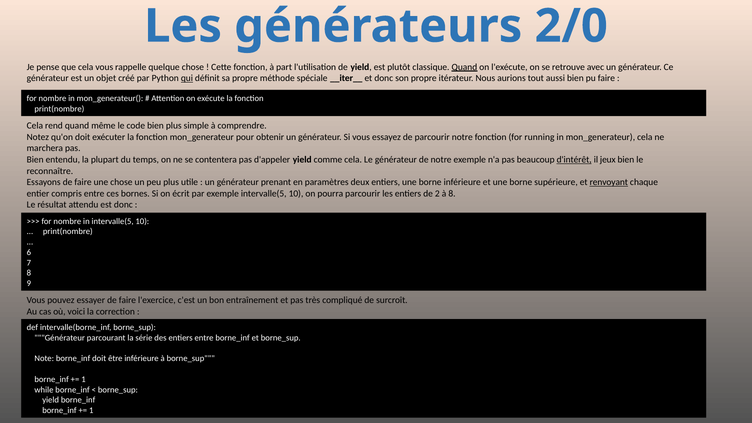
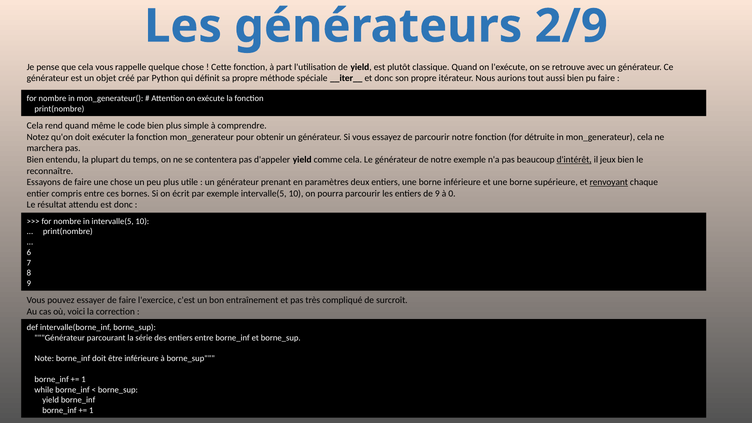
2/0: 2/0 -> 2/9
Quand at (464, 67) underline: present -> none
qui underline: present -> none
running: running -> détruite
de 2: 2 -> 9
à 8: 8 -> 0
